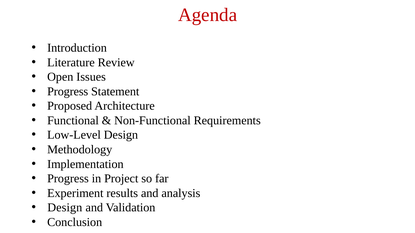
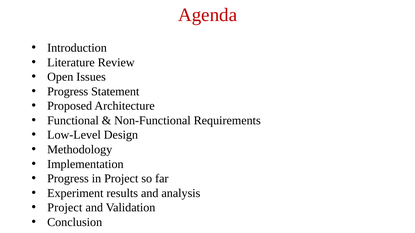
Design at (65, 208): Design -> Project
